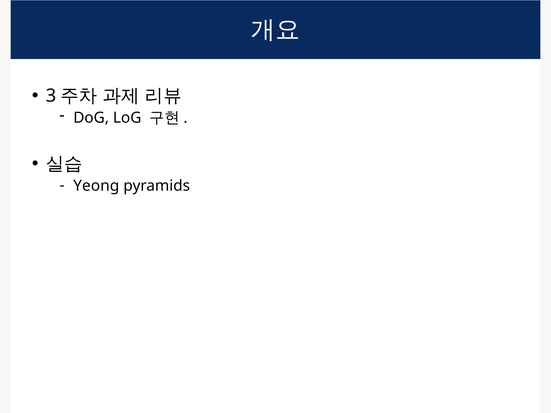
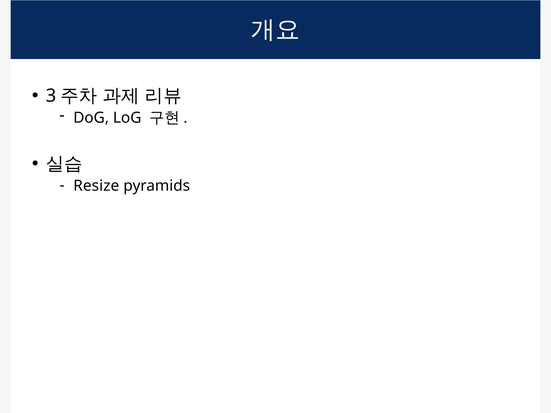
Yeong: Yeong -> Resize
